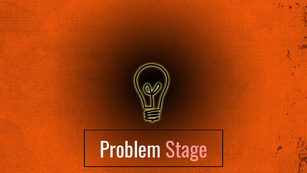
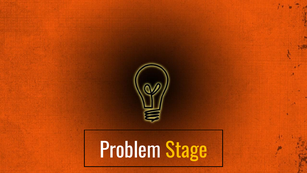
Stage colour: pink -> yellow
